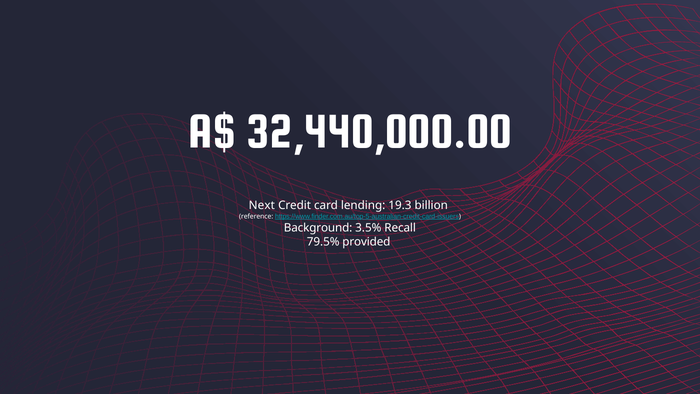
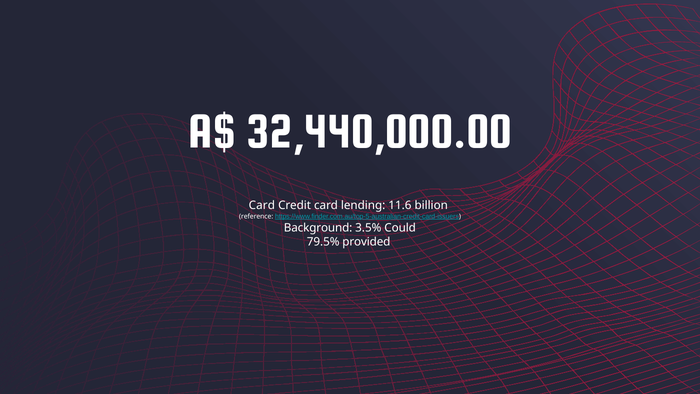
Next at (262, 205): Next -> Card
19.3: 19.3 -> 11.6
Recall: Recall -> Could
